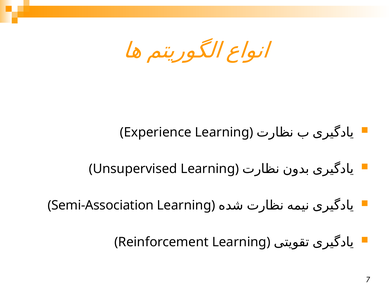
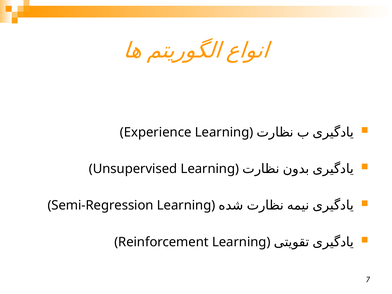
Semi-Association: Semi-Association -> Semi-Regression
